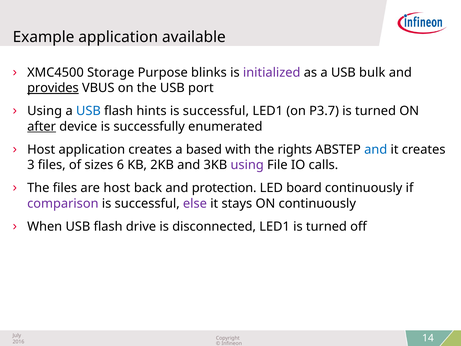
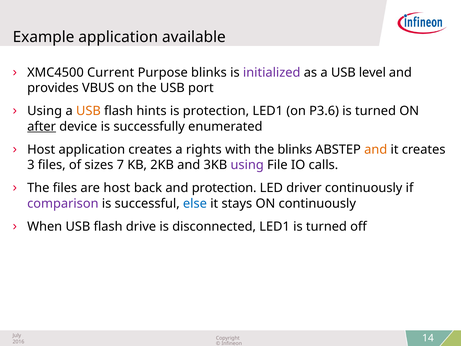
Storage: Storage -> Current
bulk: bulk -> level
provides underline: present -> none
USB at (88, 111) colour: blue -> orange
successful at (216, 111): successful -> protection
P3.7: P3.7 -> P3.6
a based: based -> rights
the rights: rights -> blinks
and at (376, 149) colour: blue -> orange
6: 6 -> 7
board: board -> driver
else colour: purple -> blue
